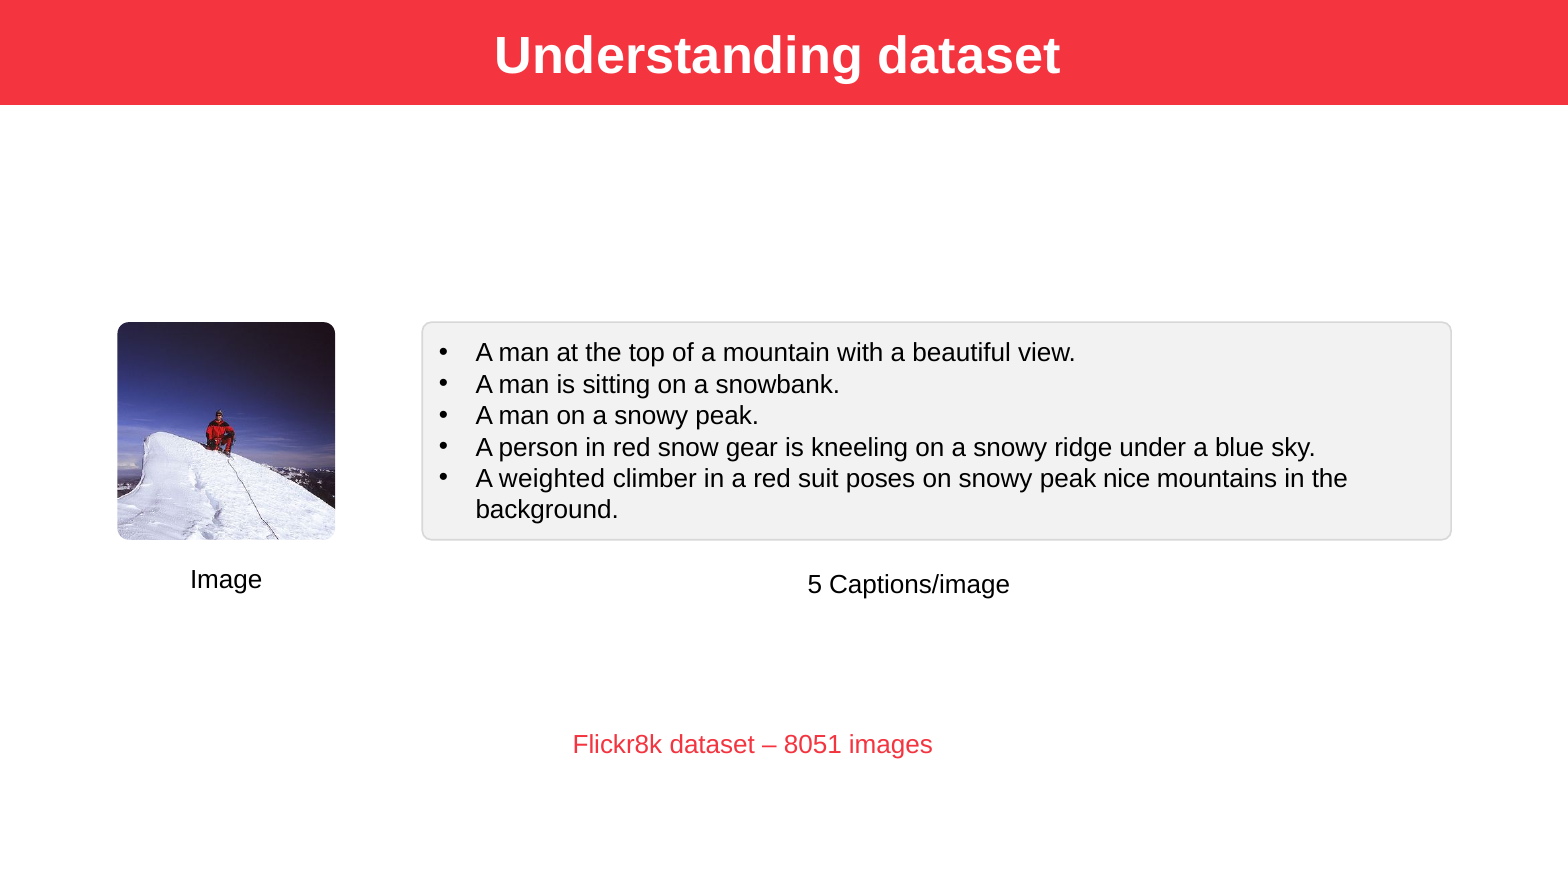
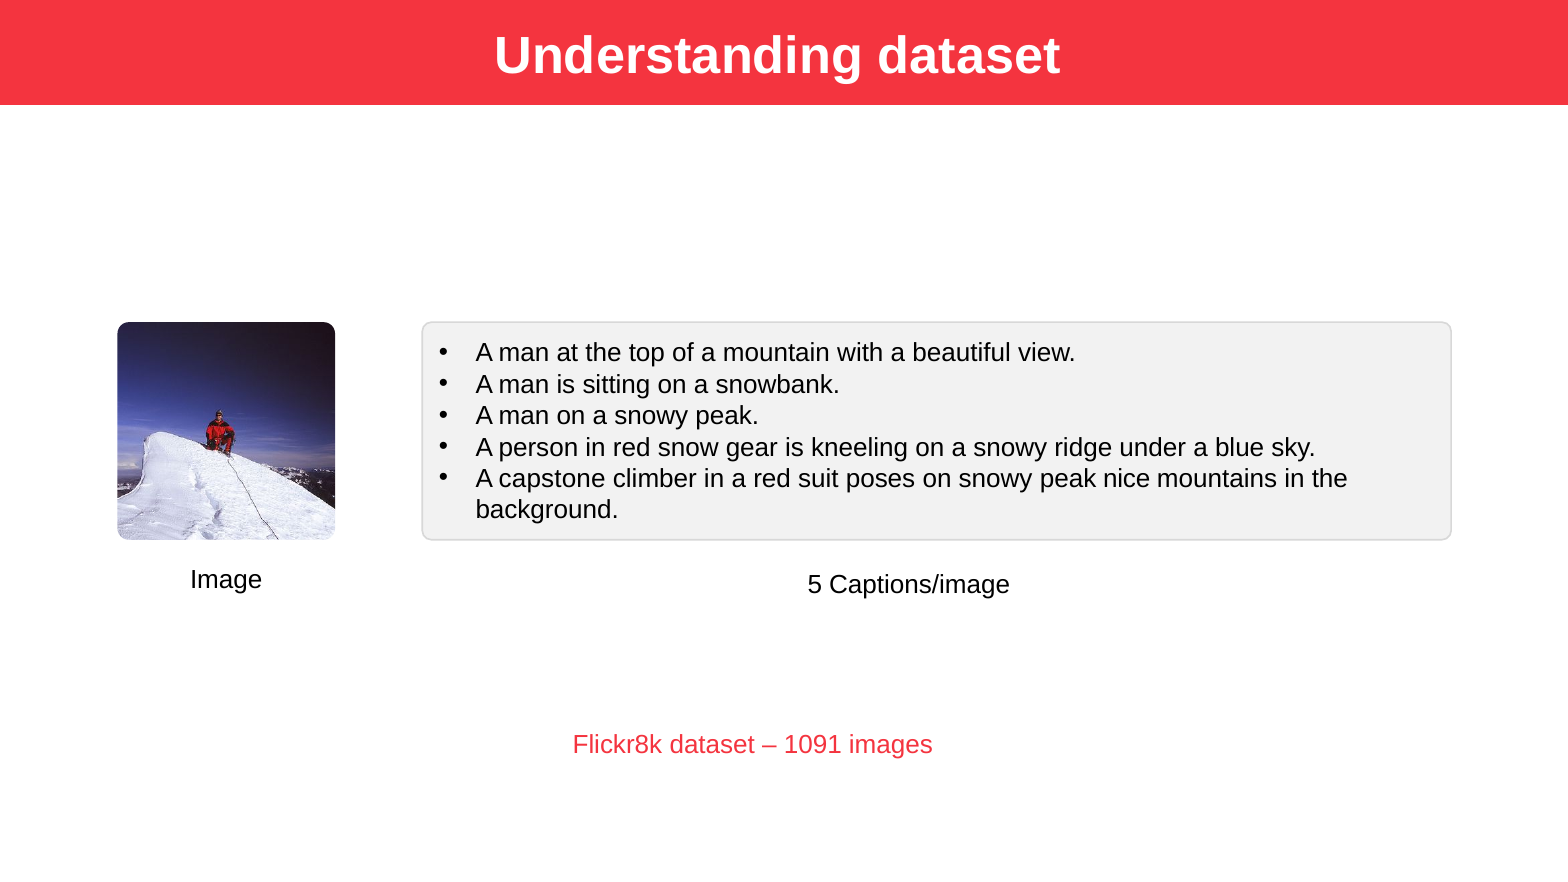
weighted: weighted -> capstone
8051: 8051 -> 1091
